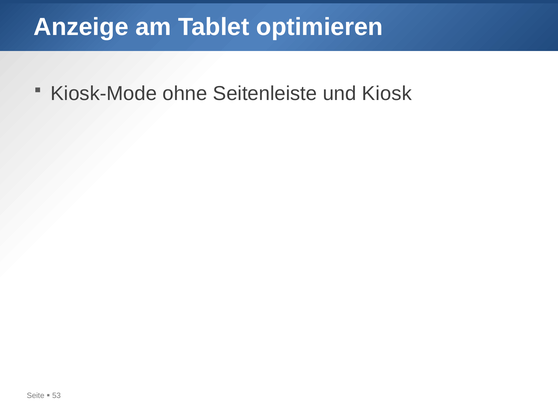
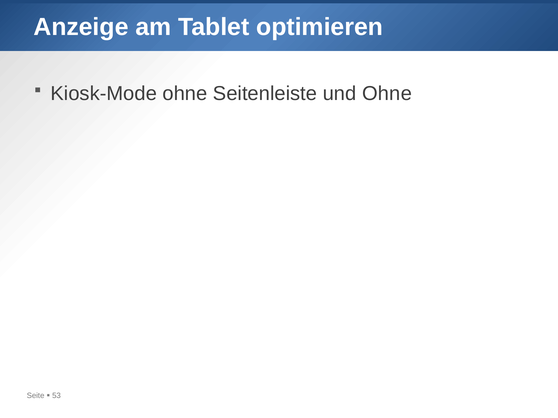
und Kiosk: Kiosk -> Ohne
